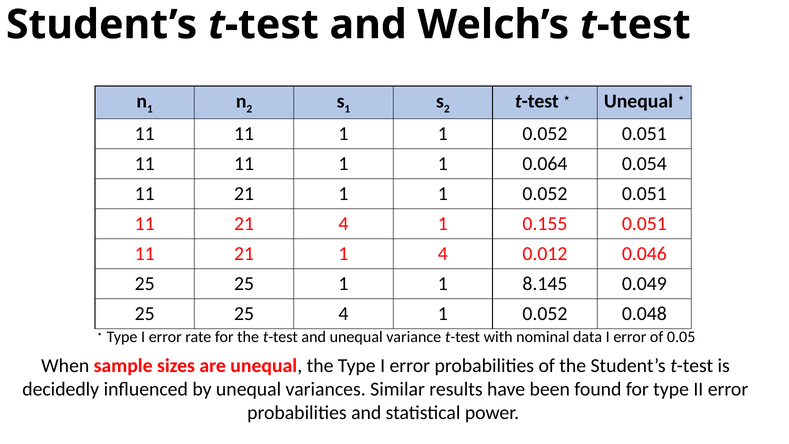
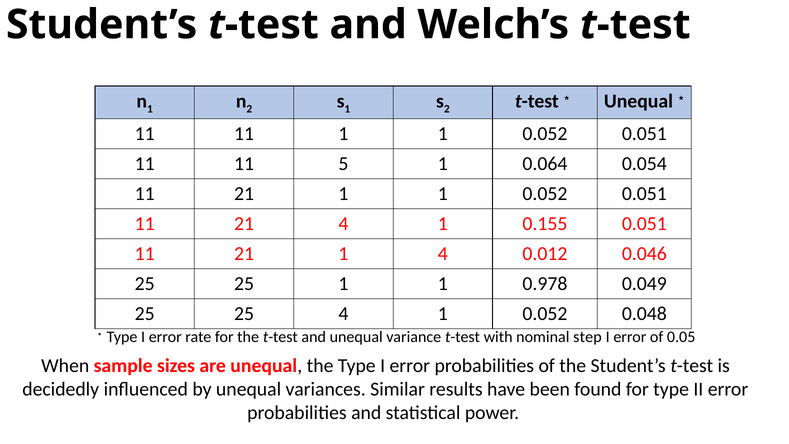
1 at (343, 164): 1 -> 5
8.145: 8.145 -> 0.978
data: data -> step
